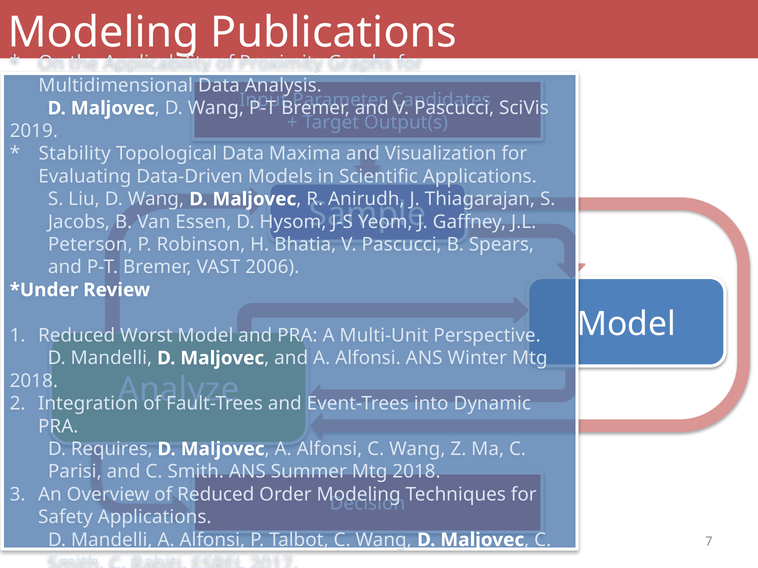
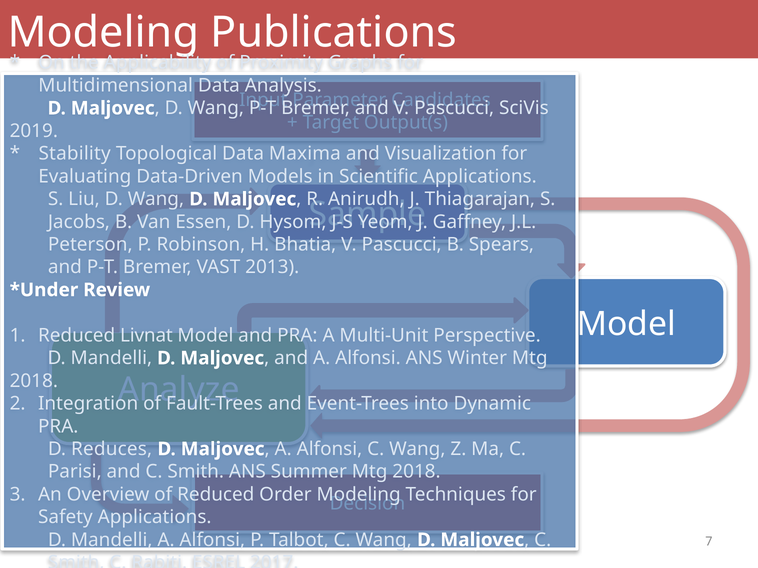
2006: 2006 -> 2013
Worst: Worst -> Livnat
Requires: Requires -> Reduces
